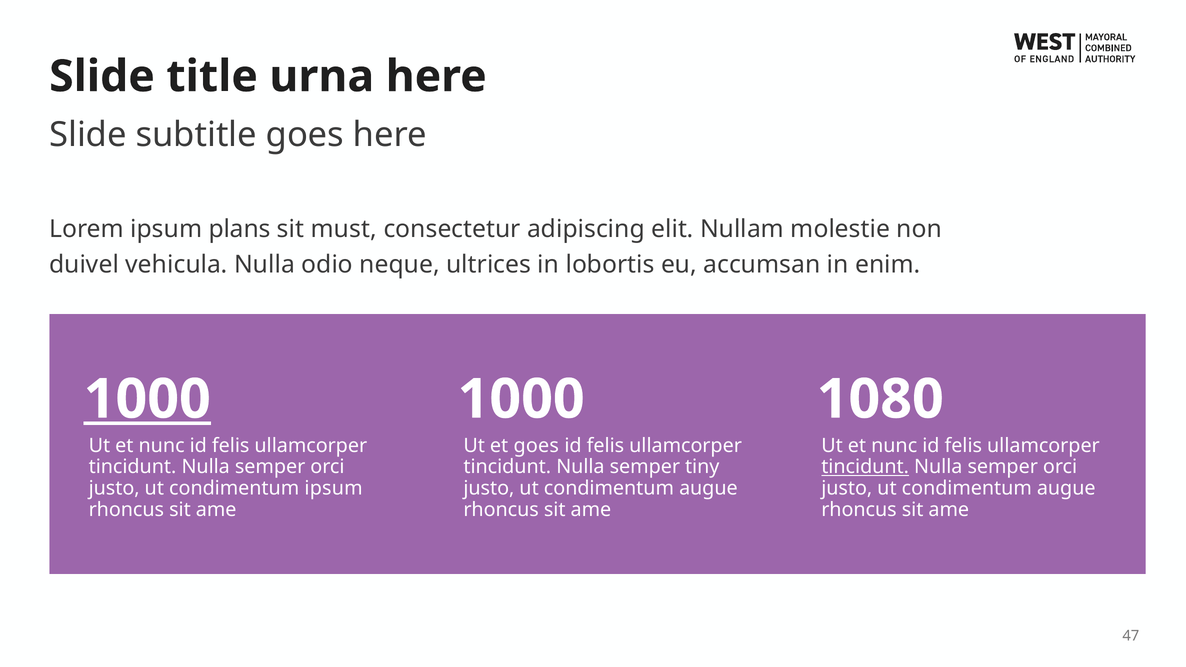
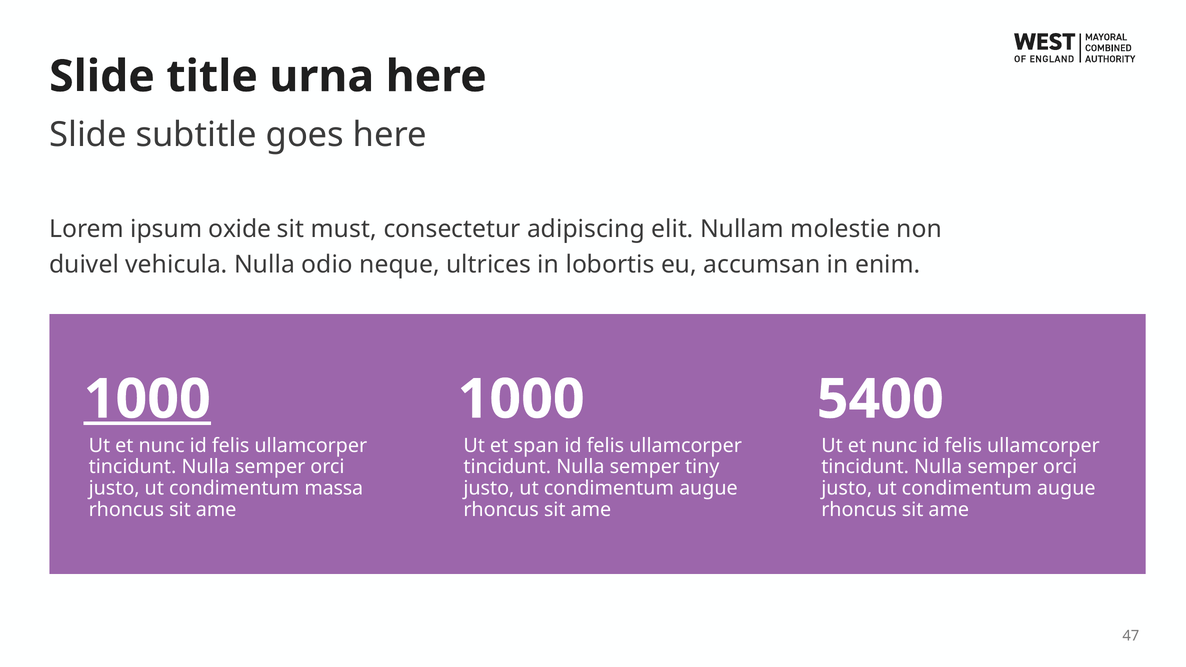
plans: plans -> oxide
1080: 1080 -> 5400
et goes: goes -> span
tincidunt at (865, 467) underline: present -> none
condimentum ipsum: ipsum -> massa
